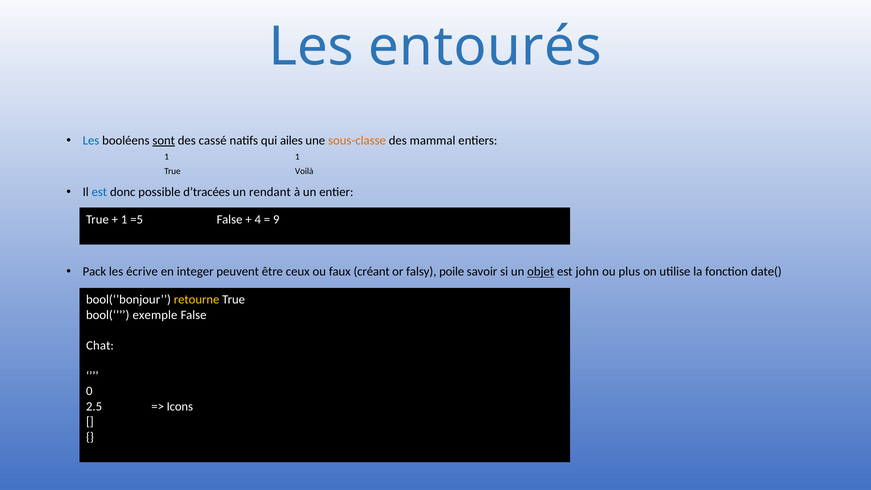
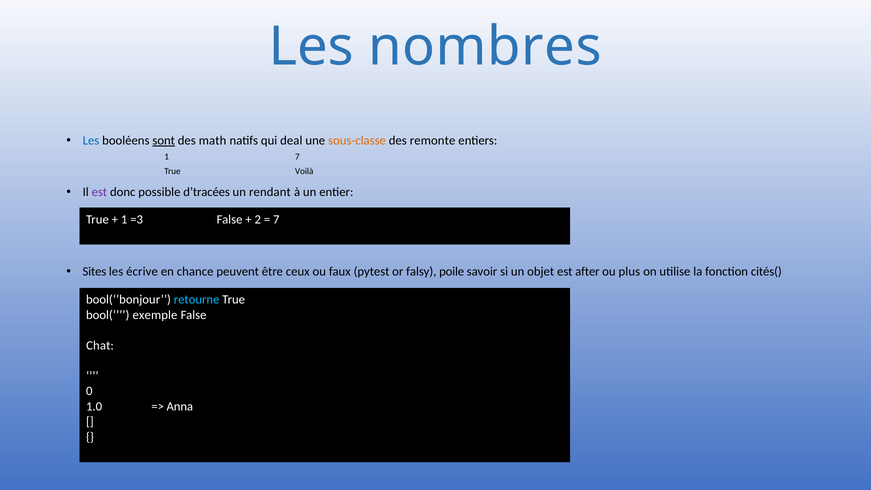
entourés: entourés -> nombres
cassé: cassé -> math
ailes: ailes -> deal
mammal: mammal -> remonte
1 1: 1 -> 7
est at (99, 192) colour: blue -> purple
=5: =5 -> =3
4: 4 -> 2
9 at (276, 219): 9 -> 7
Pack: Pack -> Sites
integer: integer -> chance
créant: créant -> pytest
objet underline: present -> none
john: john -> after
date(: date( -> cités(
retourne colour: yellow -> light blue
2.5: 2.5 -> 1.0
Icons: Icons -> Anna
